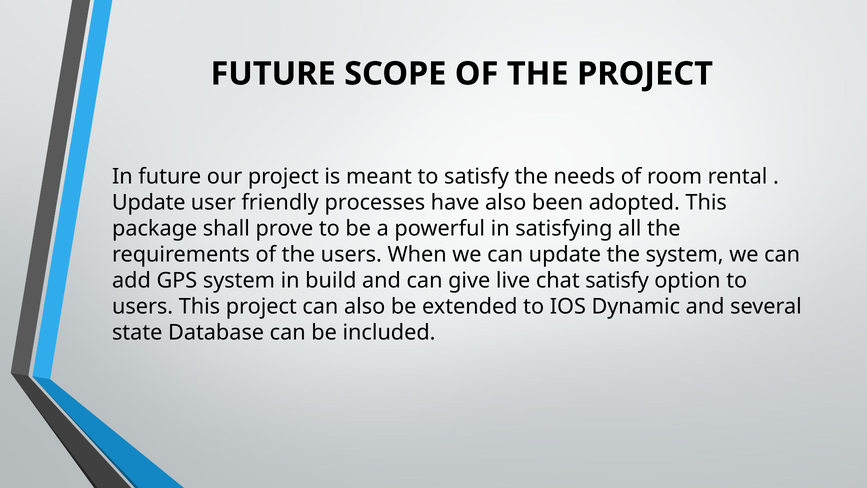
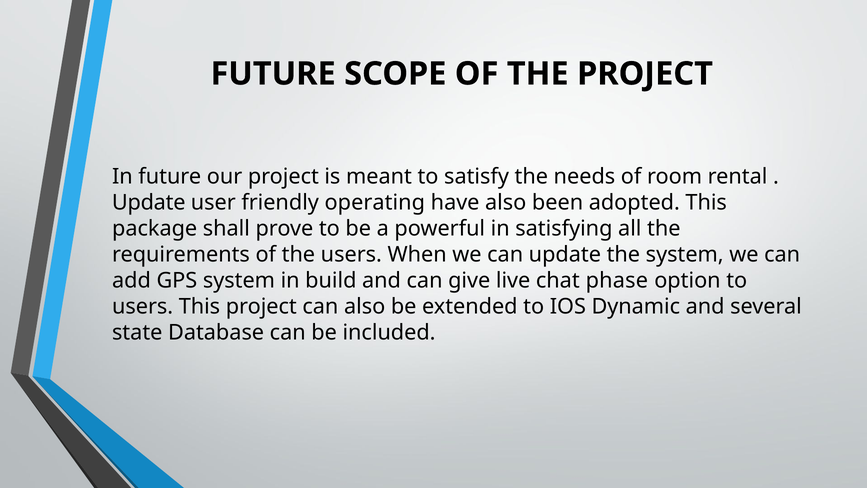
processes: processes -> operating
chat satisfy: satisfy -> phase
